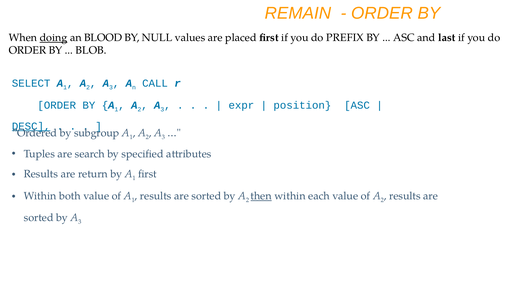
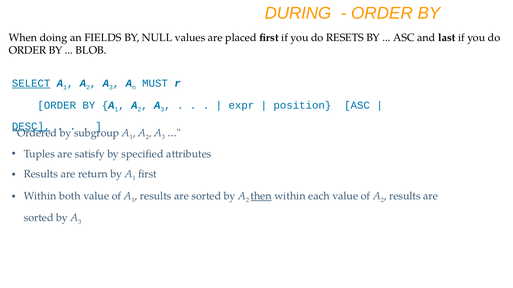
REMAIN: REMAIN -> DURING
doing underline: present -> none
BLOOD: BLOOD -> FIELDS
PREFIX: PREFIX -> RESETS
SELECT underline: none -> present
CALL: CALL -> MUST
search: search -> satisfy
